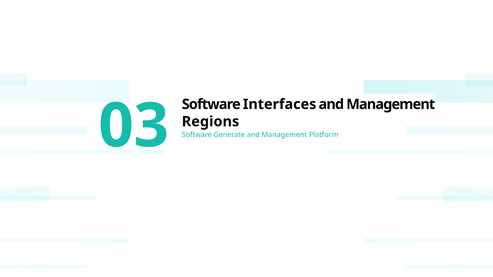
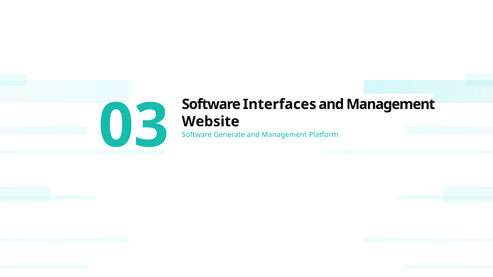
Regions: Regions -> Website
